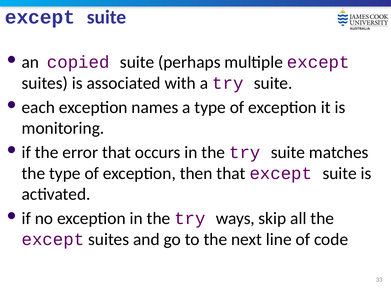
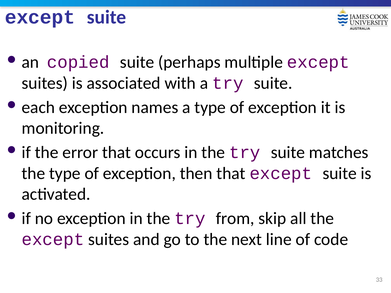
ways: ways -> from
